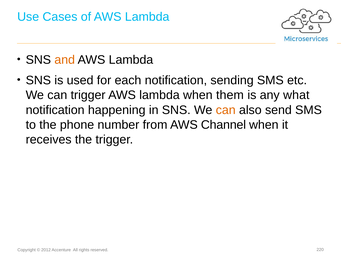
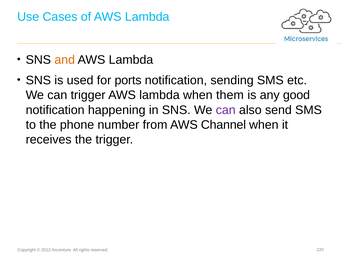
each: each -> ports
what: what -> good
can at (226, 110) colour: orange -> purple
